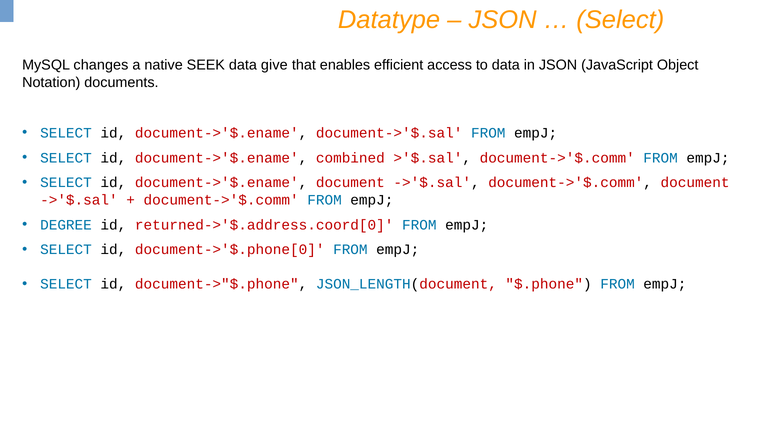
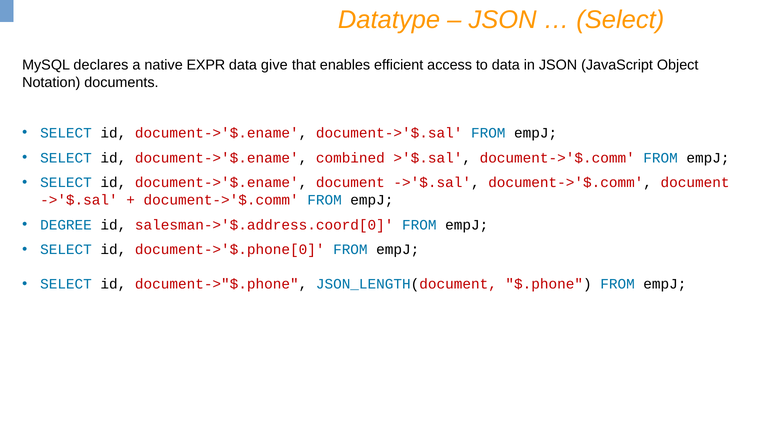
changes: changes -> declares
SEEK: SEEK -> EXPR
returned->'$.address.coord[0: returned->'$.address.coord[0 -> salesman->'$.address.coord[0
